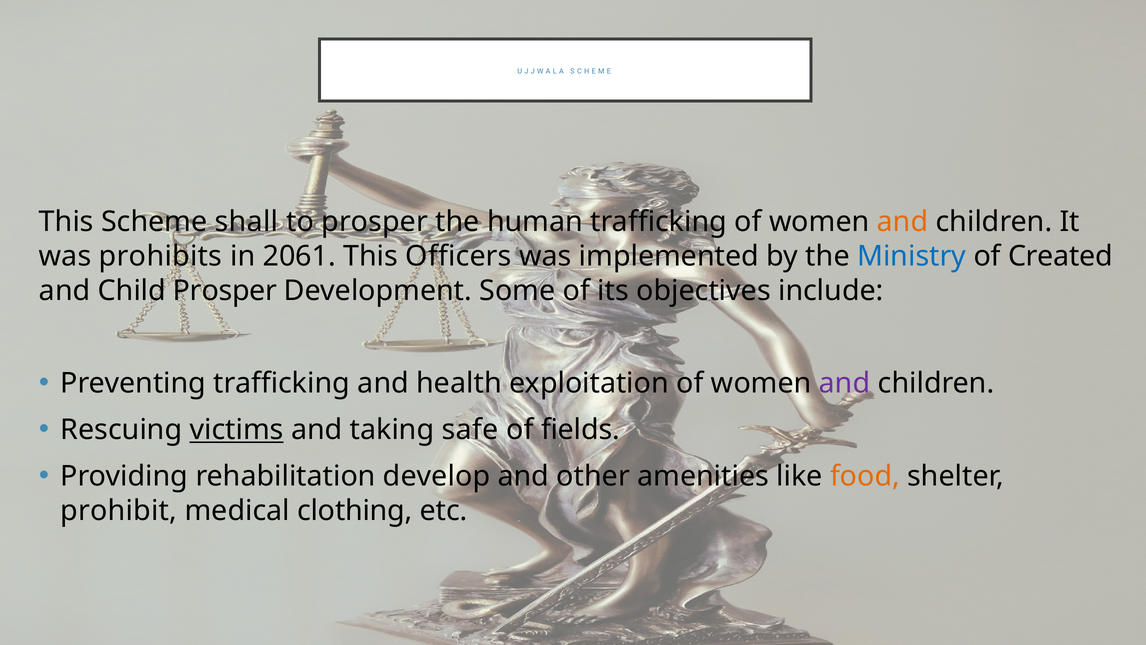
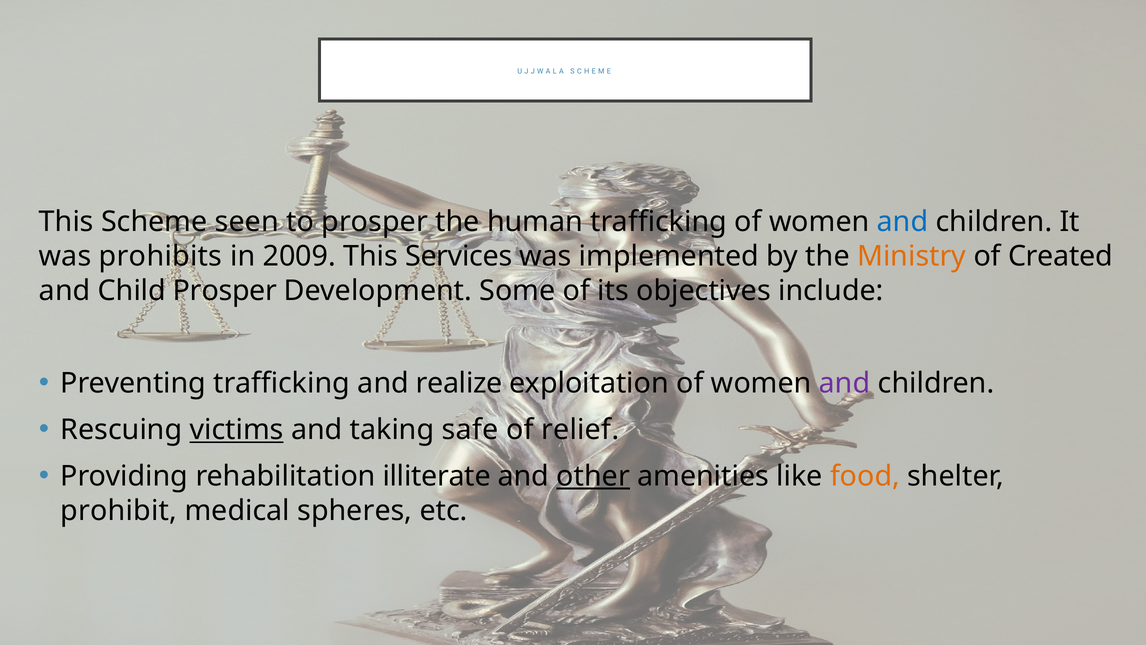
shall: shall -> seen
and at (903, 222) colour: orange -> blue
2061: 2061 -> 2009
Officers: Officers -> Services
Ministry colour: blue -> orange
health: health -> realize
fields: fields -> relief
develop: develop -> illiterate
other underline: none -> present
clothing: clothing -> spheres
